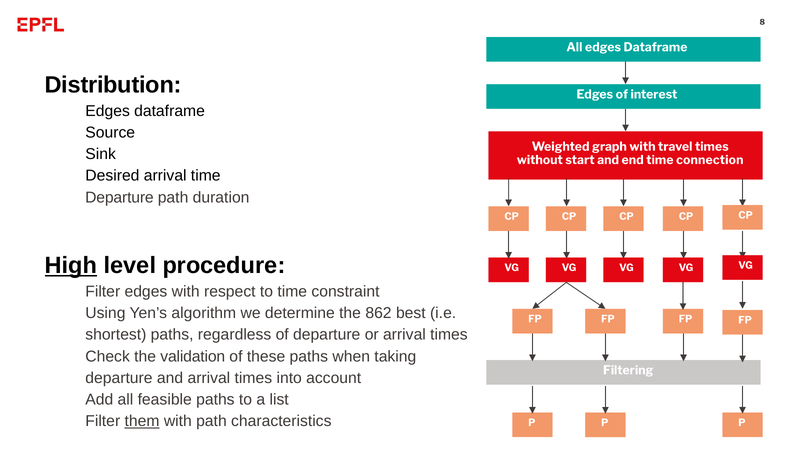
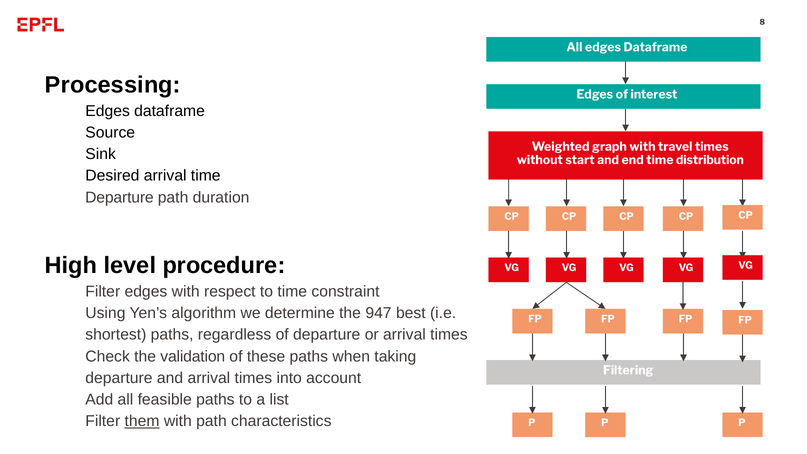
Distribution: Distribution -> Processing
connection: connection -> distribution
High underline: present -> none
862: 862 -> 947
